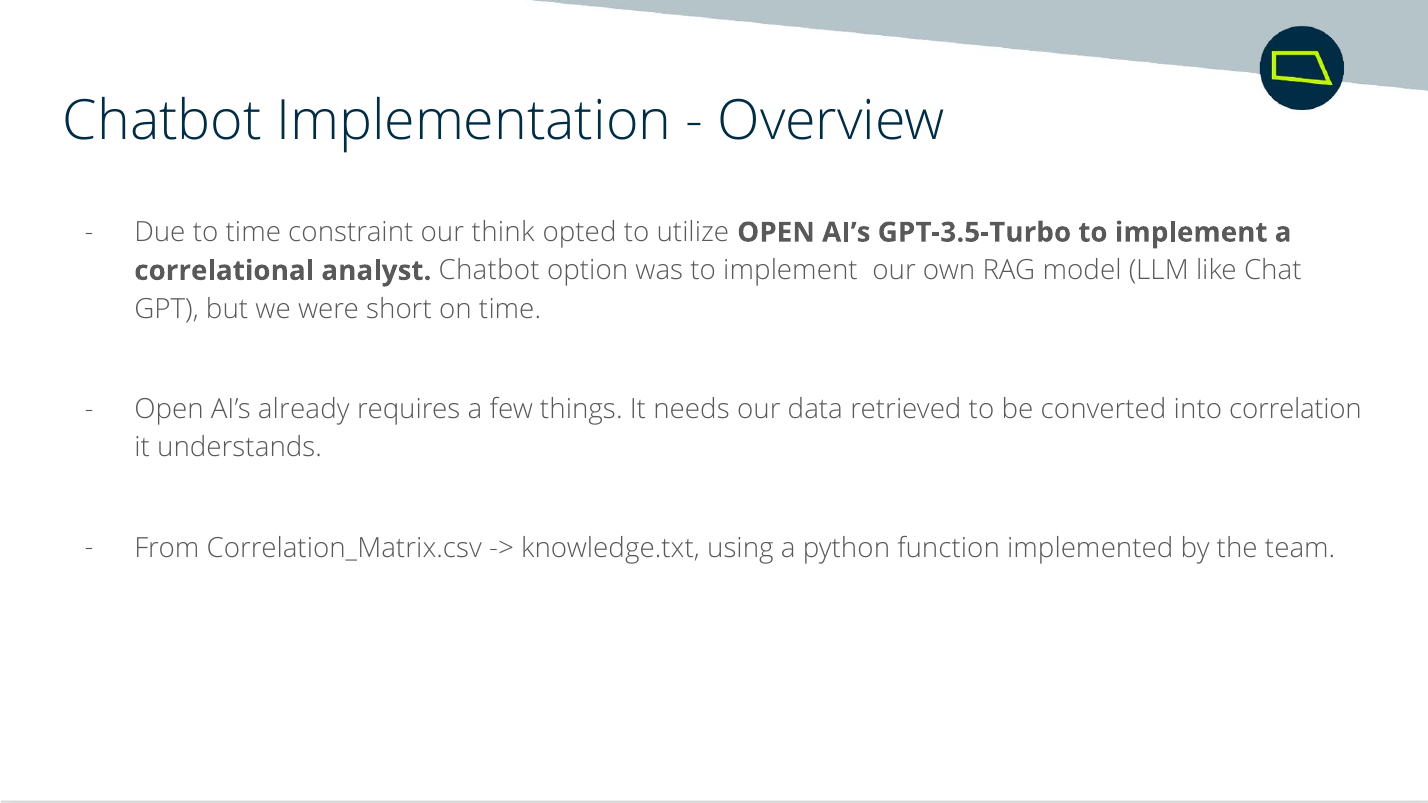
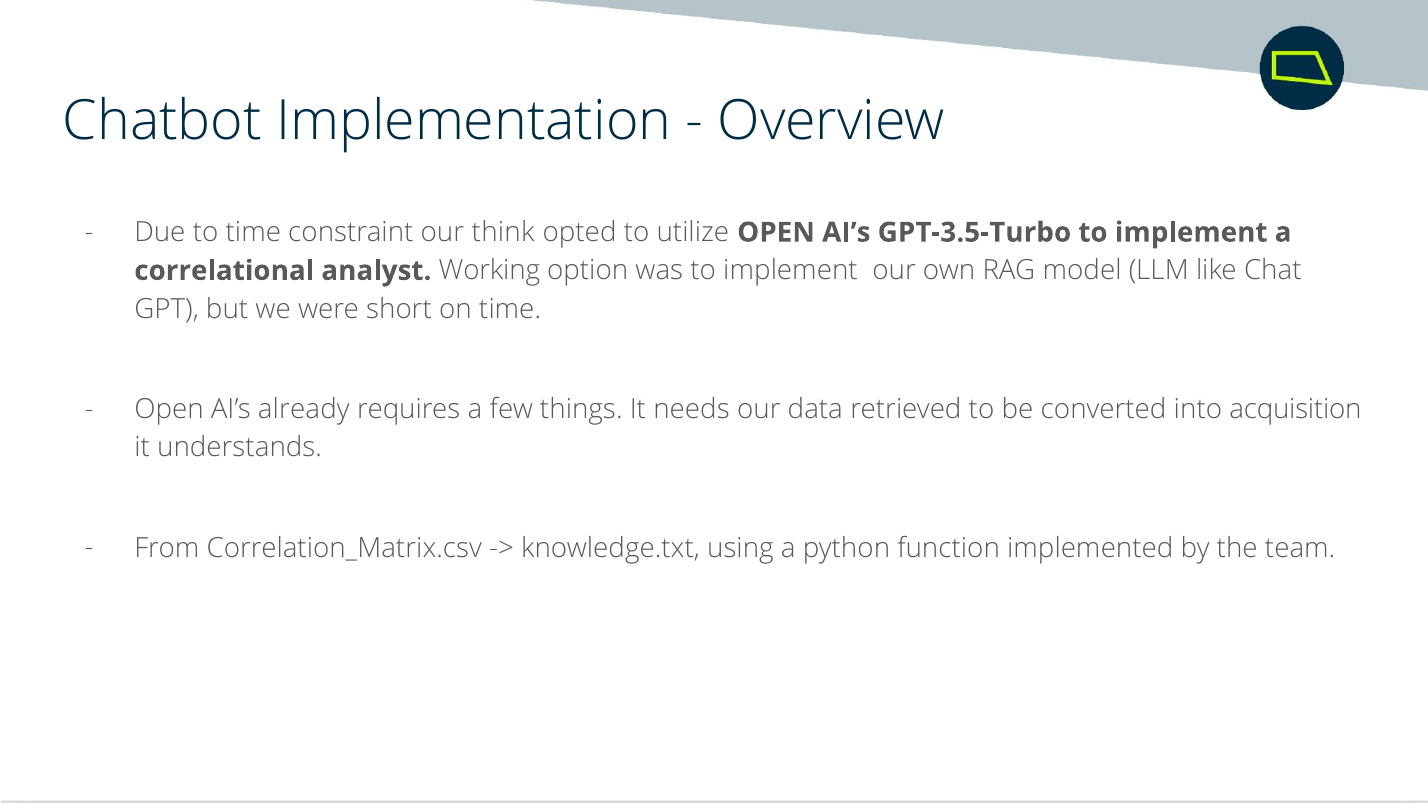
analyst Chatbot: Chatbot -> Working
correlation: correlation -> acquisition
